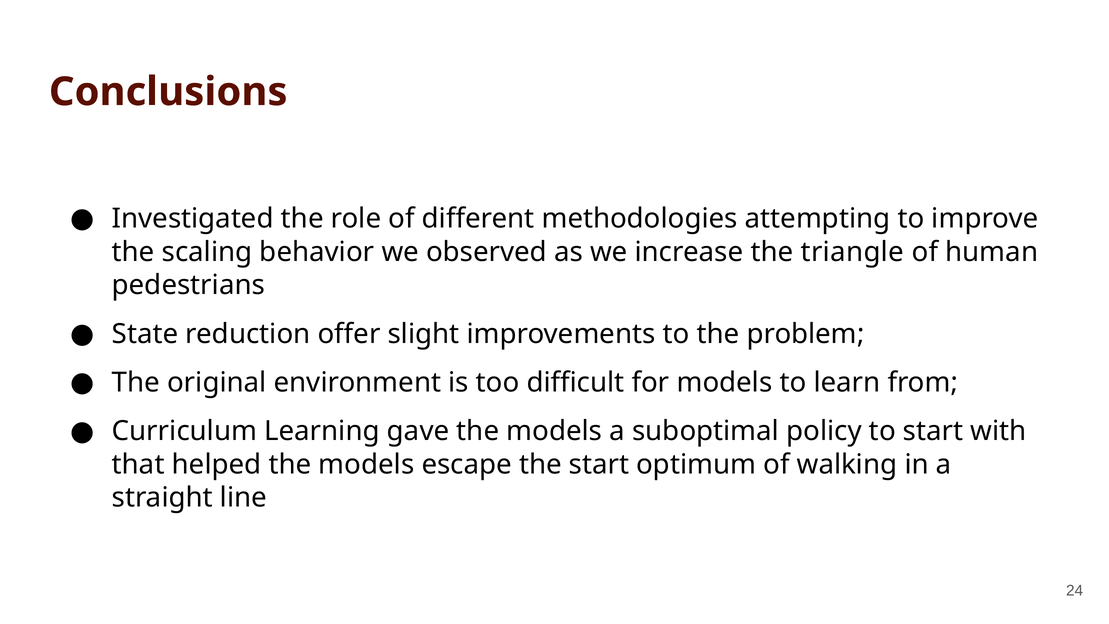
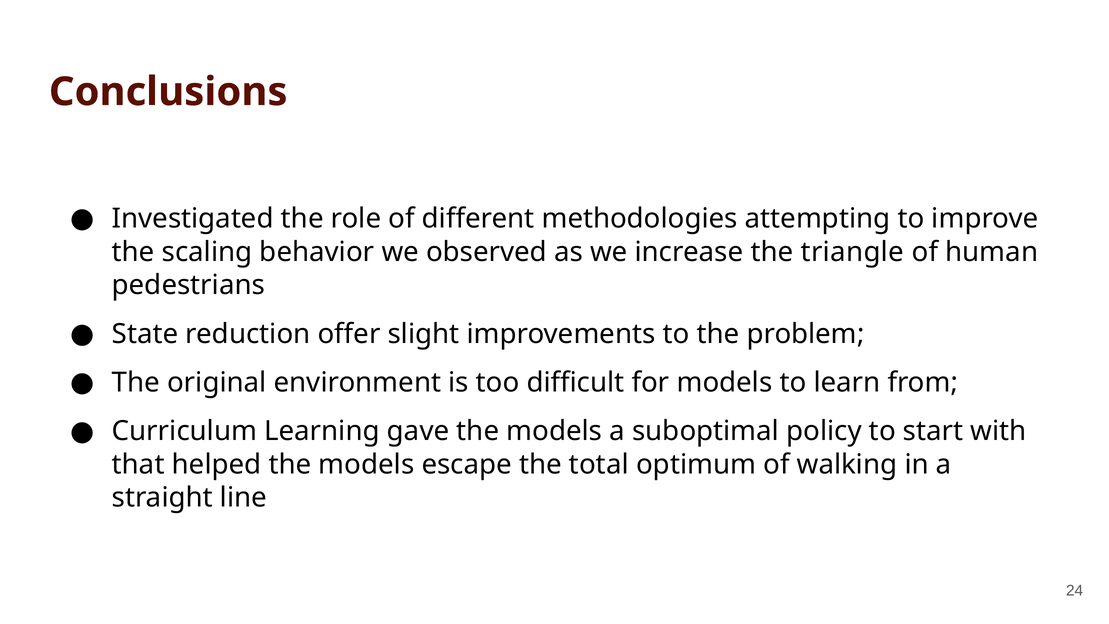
the start: start -> total
